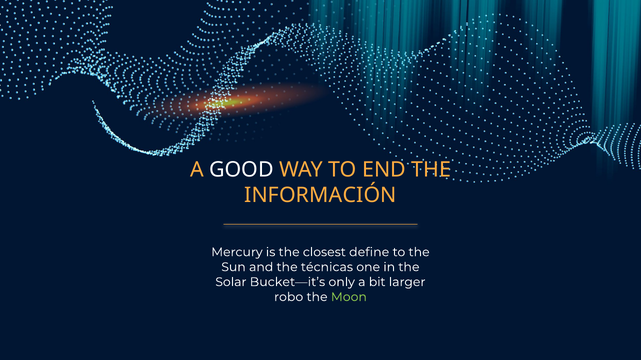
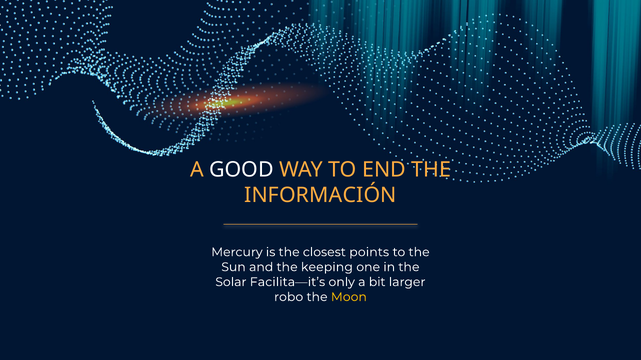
define: define -> points
técnicas: técnicas -> keeping
Bucket—it’s: Bucket—it’s -> Facilita—it’s
Moon colour: light green -> yellow
